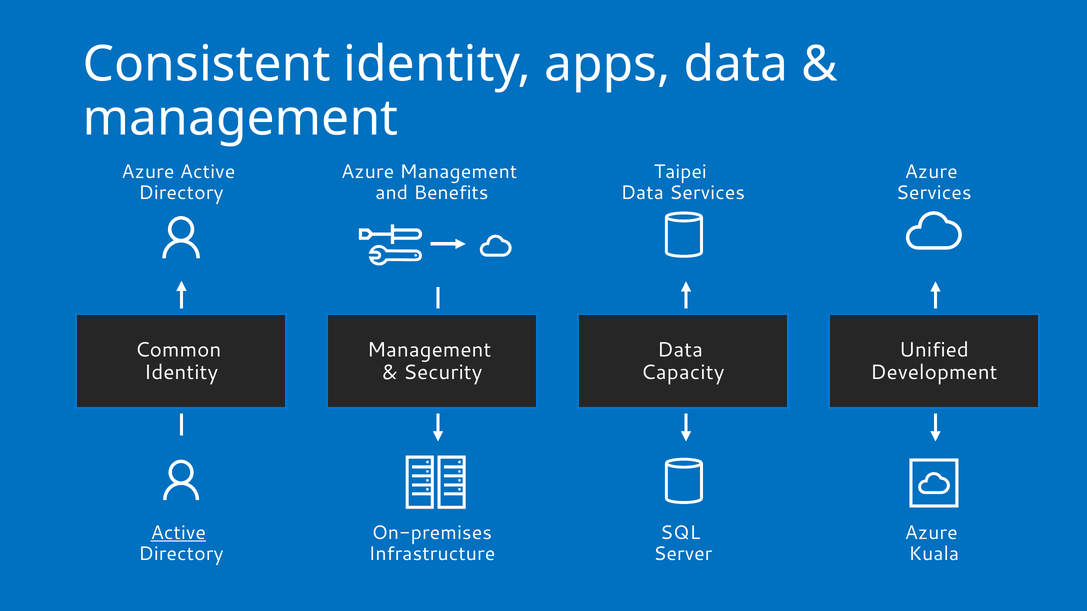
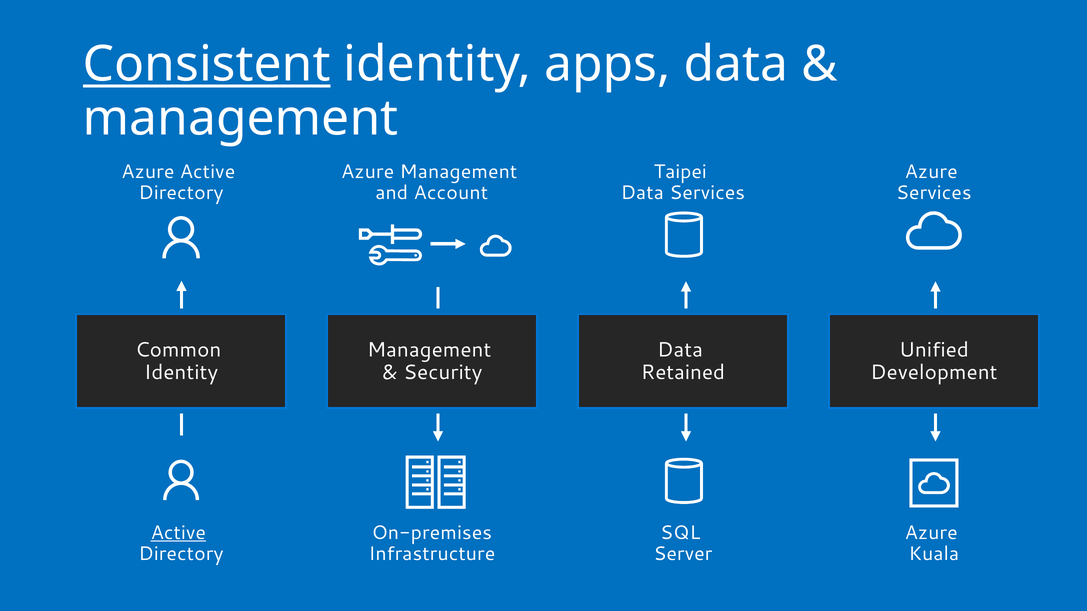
Consistent underline: none -> present
Benefits: Benefits -> Account
Capacity: Capacity -> Retained
